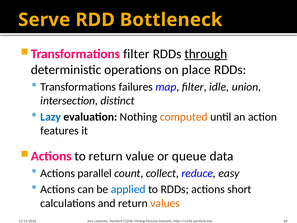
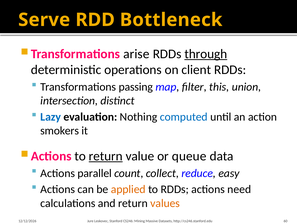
filter at (136, 54): filter -> arise
place: place -> client
failures: failures -> passing
idle: idle -> this
computed colour: orange -> blue
features: features -> smokers
return at (106, 156) underline: none -> present
applied colour: blue -> orange
short: short -> need
